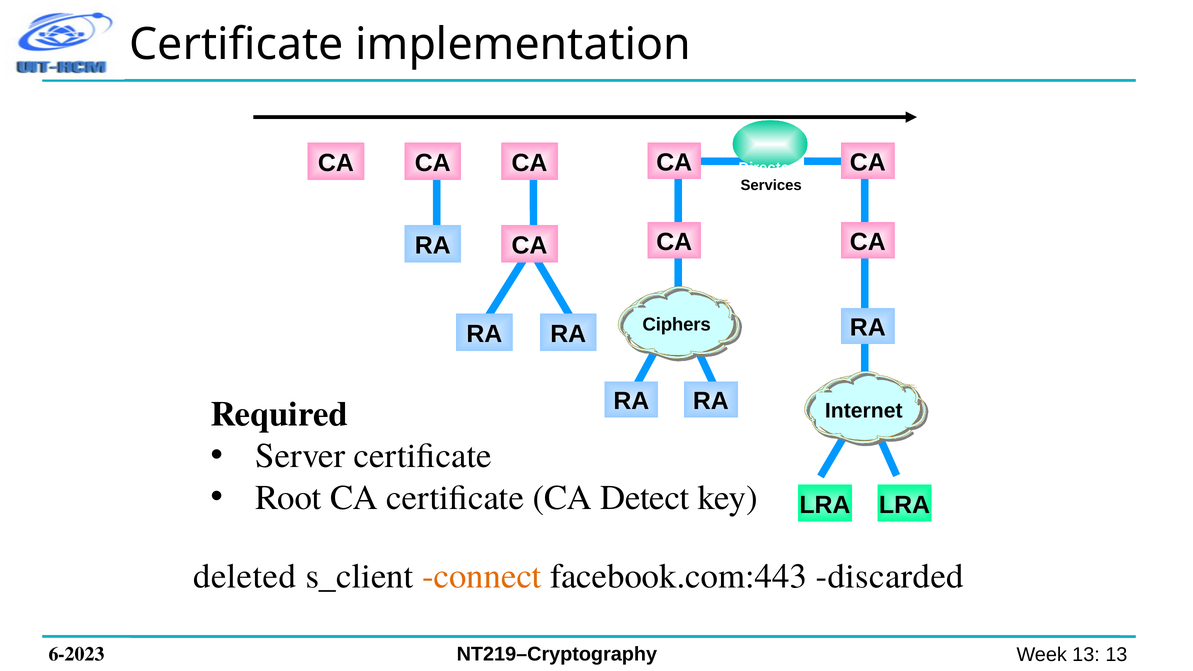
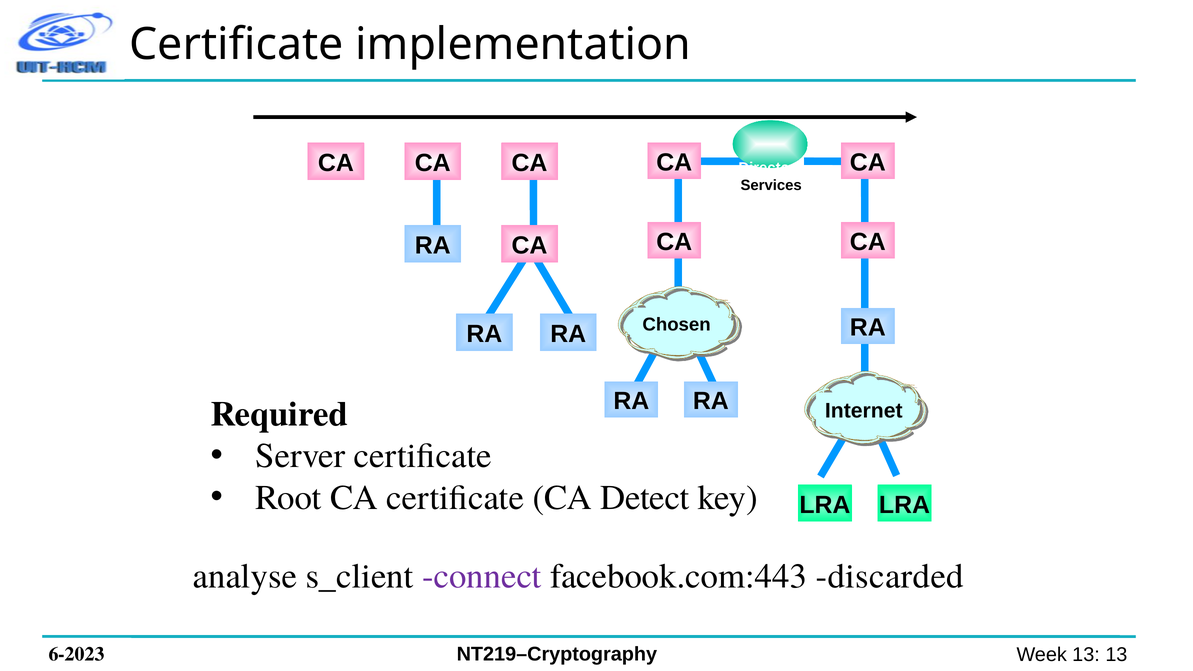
Ciphers: Ciphers -> Chosen
deleted: deleted -> analyse
connect colour: orange -> purple
